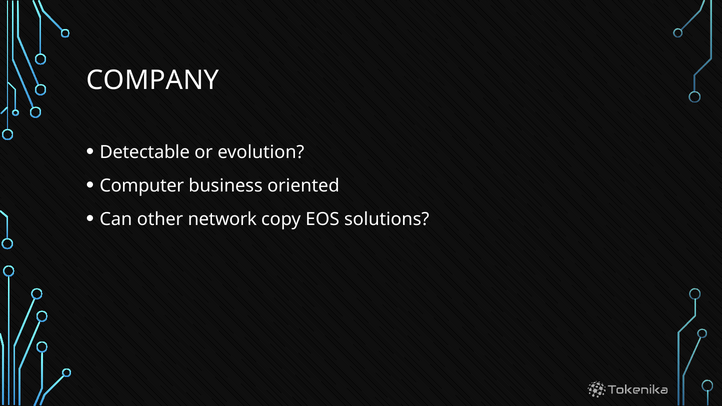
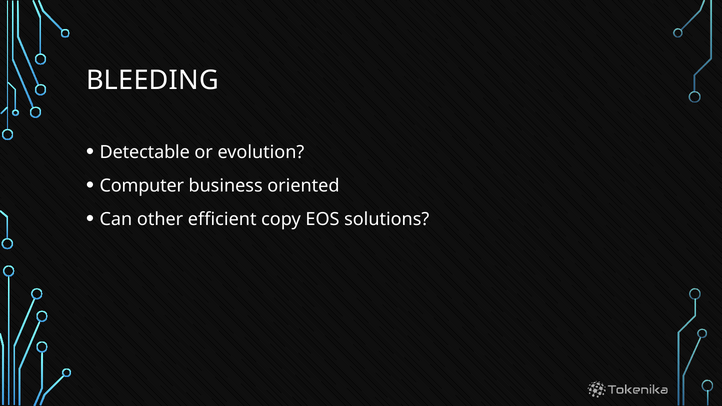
COMPANY: COMPANY -> BLEEDING
network: network -> efficient
